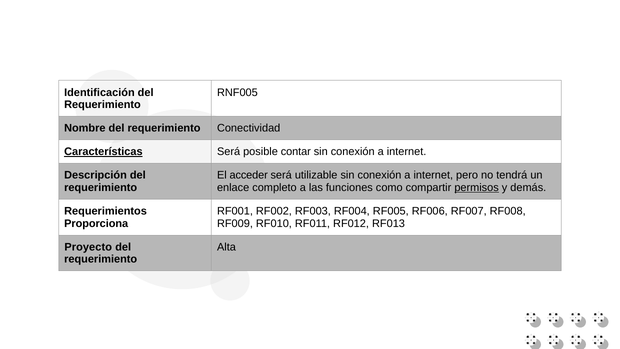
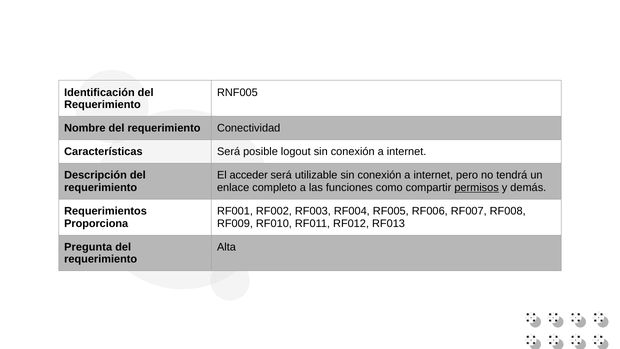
Características underline: present -> none
contar: contar -> logout
Proyecto: Proyecto -> Pregunta
